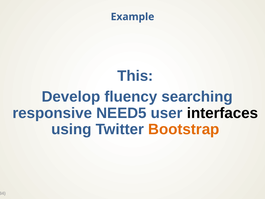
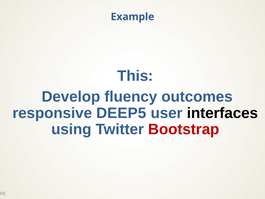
searching: searching -> outcomes
NEED5: NEED5 -> DEEP5
Bootstrap colour: orange -> red
